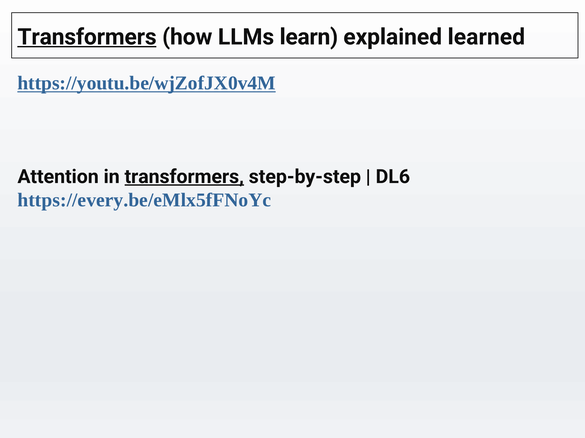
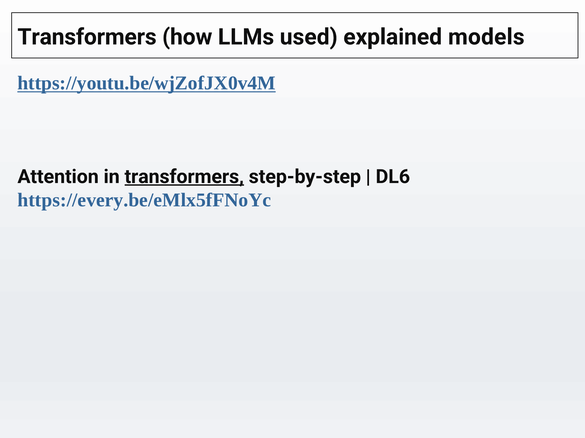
Transformers at (87, 37) underline: present -> none
learn: learn -> used
learned: learned -> models
